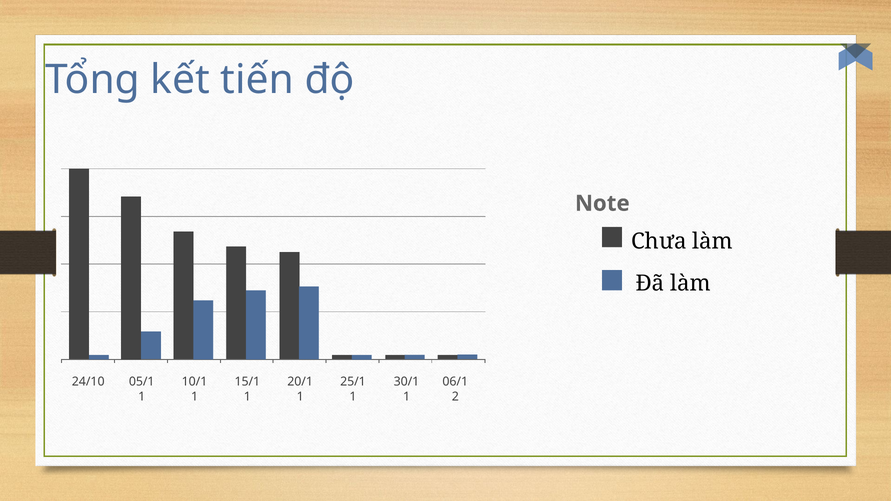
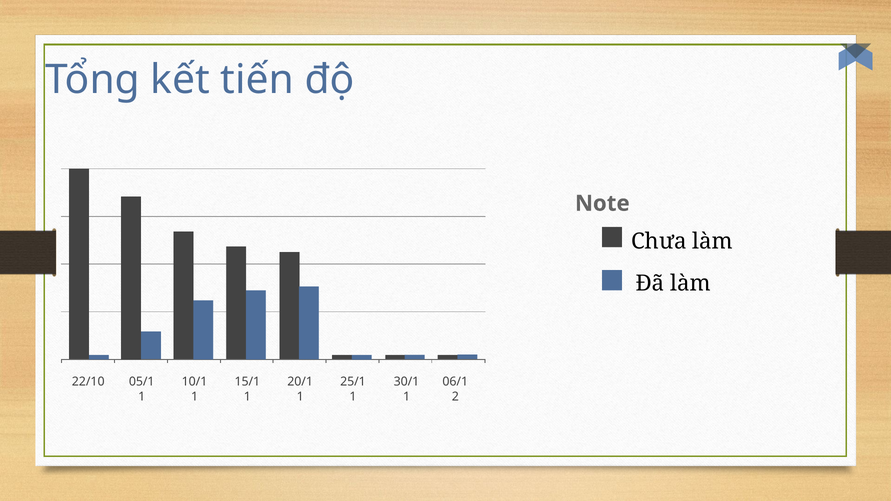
24/10: 24/10 -> 22/10
